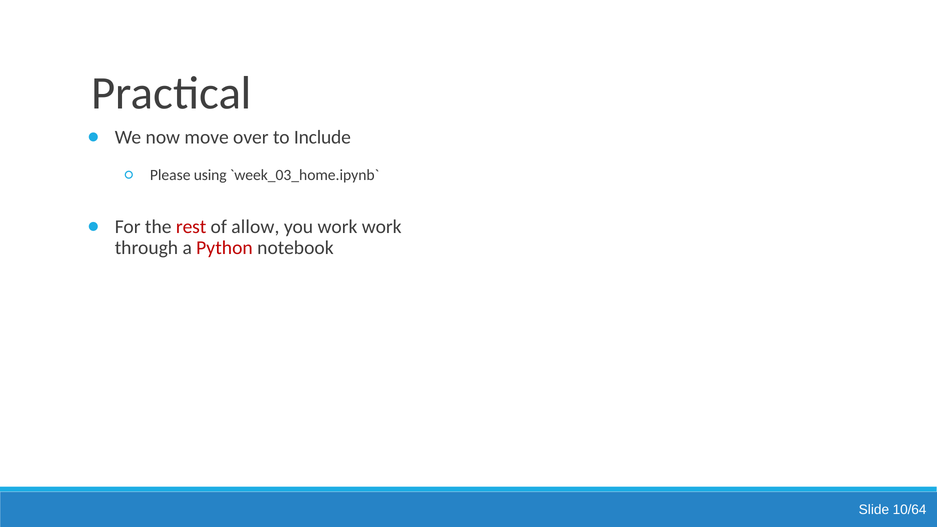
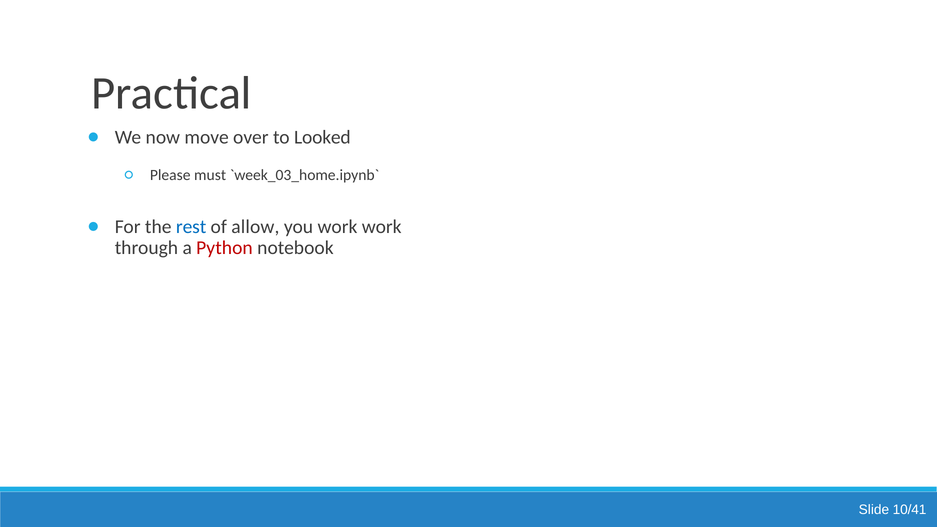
Include: Include -> Looked
using: using -> must
rest colour: red -> blue
10/64: 10/64 -> 10/41
